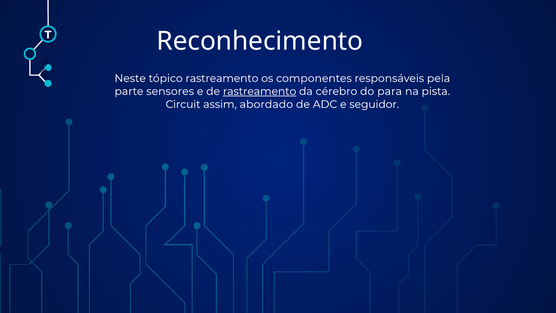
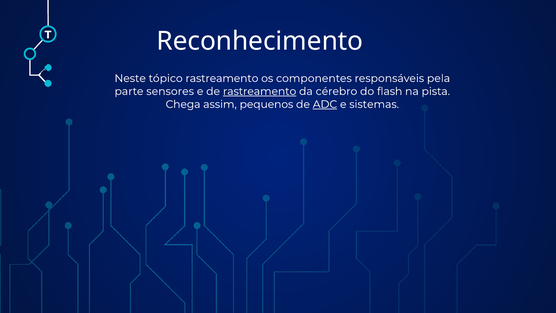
para: para -> flash
Circuit: Circuit -> Chega
abordado: abordado -> pequenos
ADC underline: none -> present
seguidor: seguidor -> sistemas
